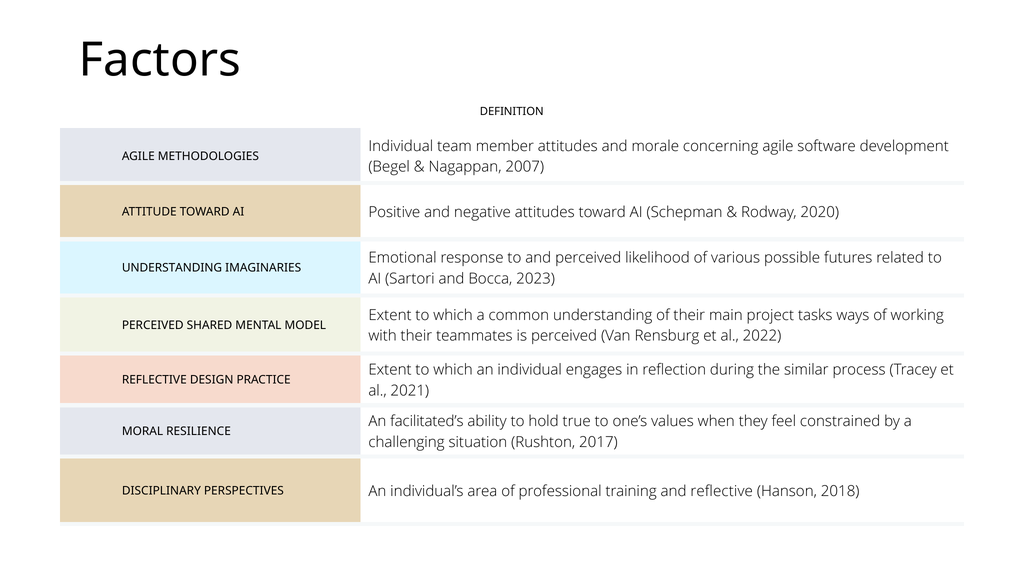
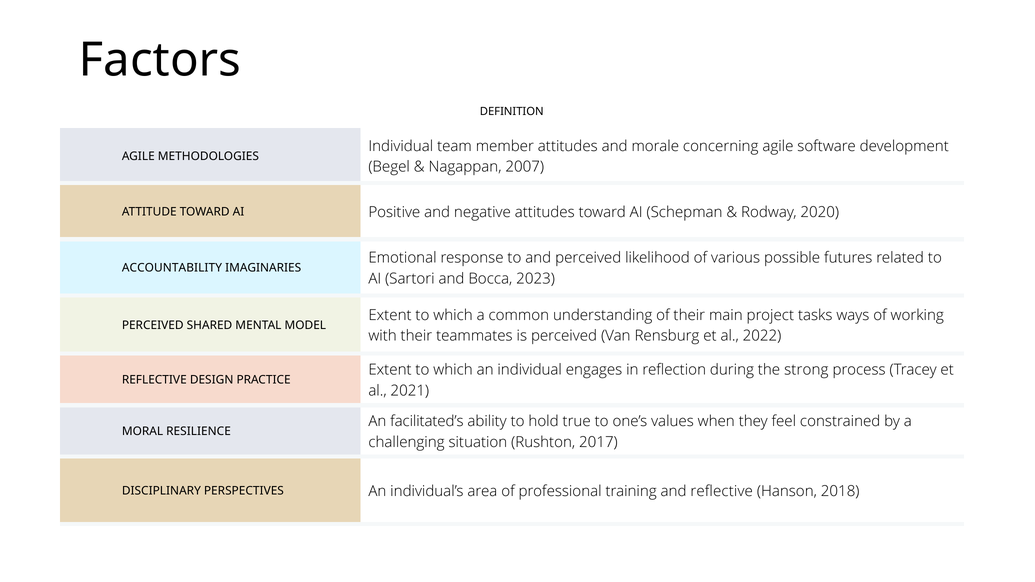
UNDERSTANDING at (172, 268): UNDERSTANDING -> ACCOUNTABILITY
similar: similar -> strong
